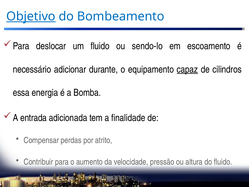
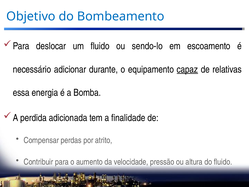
Objetivo underline: present -> none
cilindros: cilindros -> relativas
entrada: entrada -> perdida
